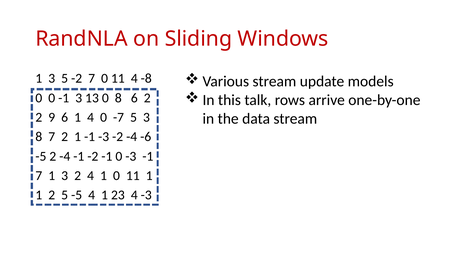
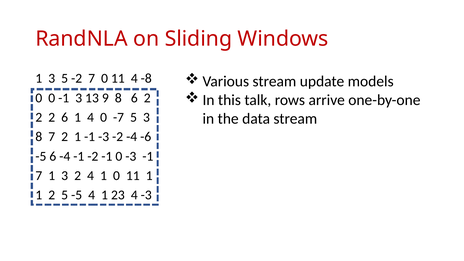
13 0: 0 -> 9
9 at (52, 117): 9 -> 2
-5 2: 2 -> 6
